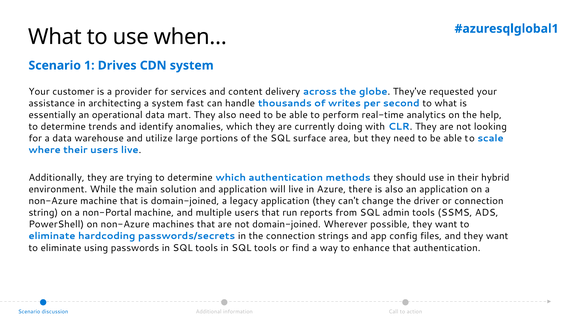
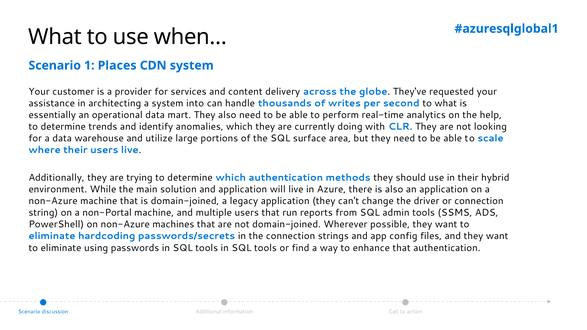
Drives: Drives -> Places
fast: fast -> into
